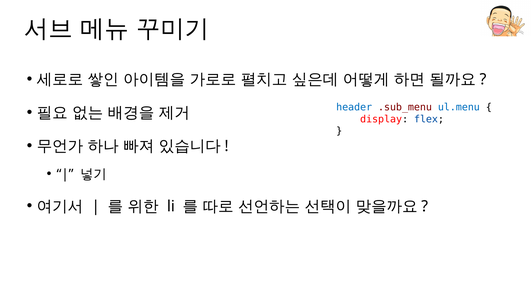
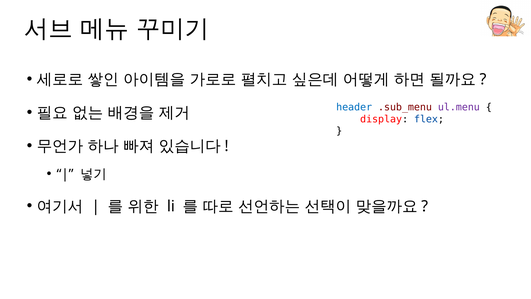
ul.menu colour: blue -> purple
